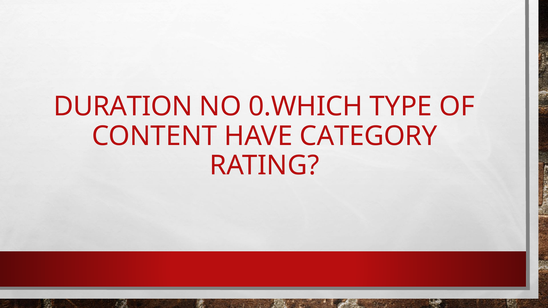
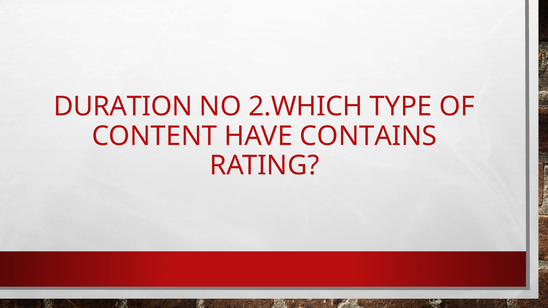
0.WHICH: 0.WHICH -> 2.WHICH
CATEGORY: CATEGORY -> CONTAINS
